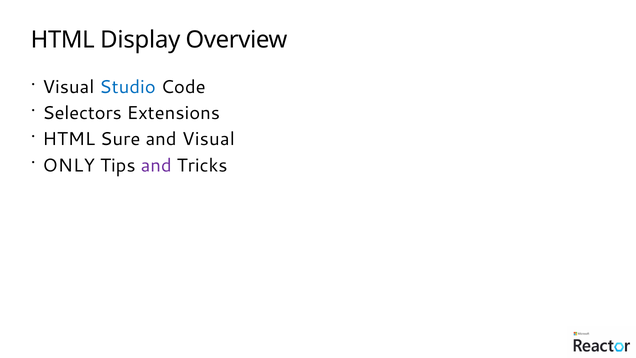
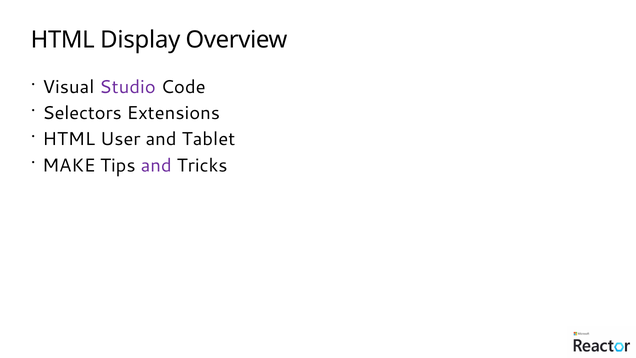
Studio colour: blue -> purple
Sure: Sure -> User
and Visual: Visual -> Tablet
ONLY: ONLY -> MAKE
